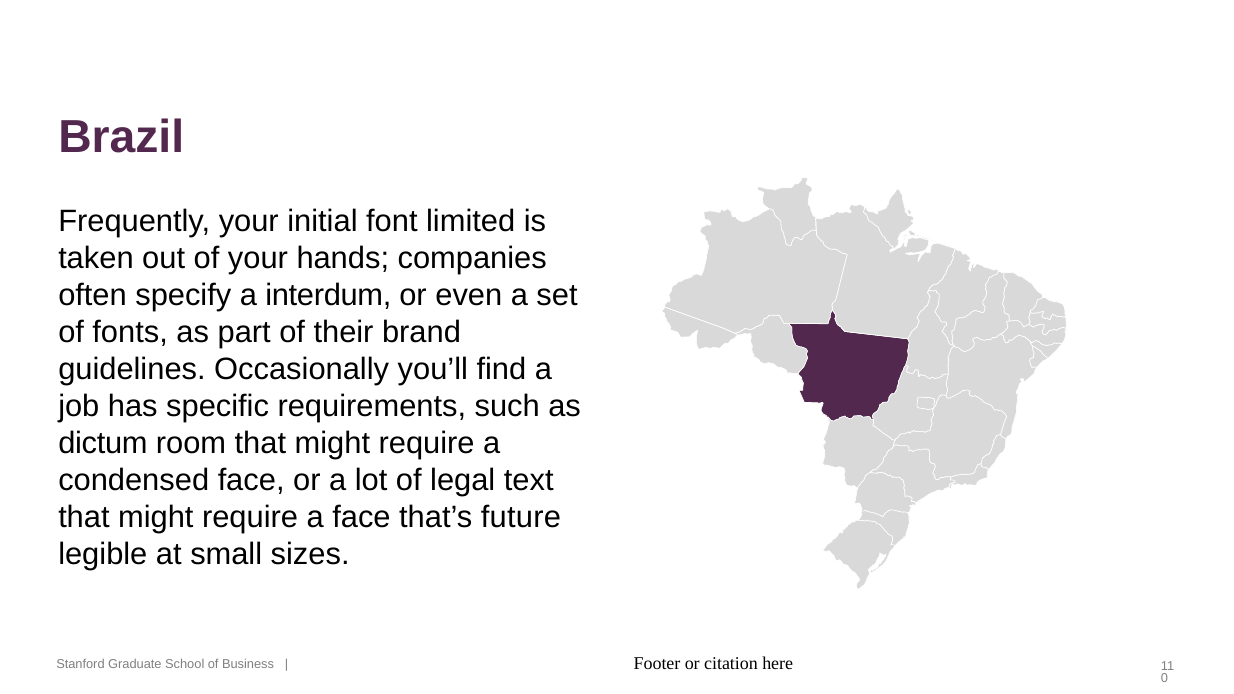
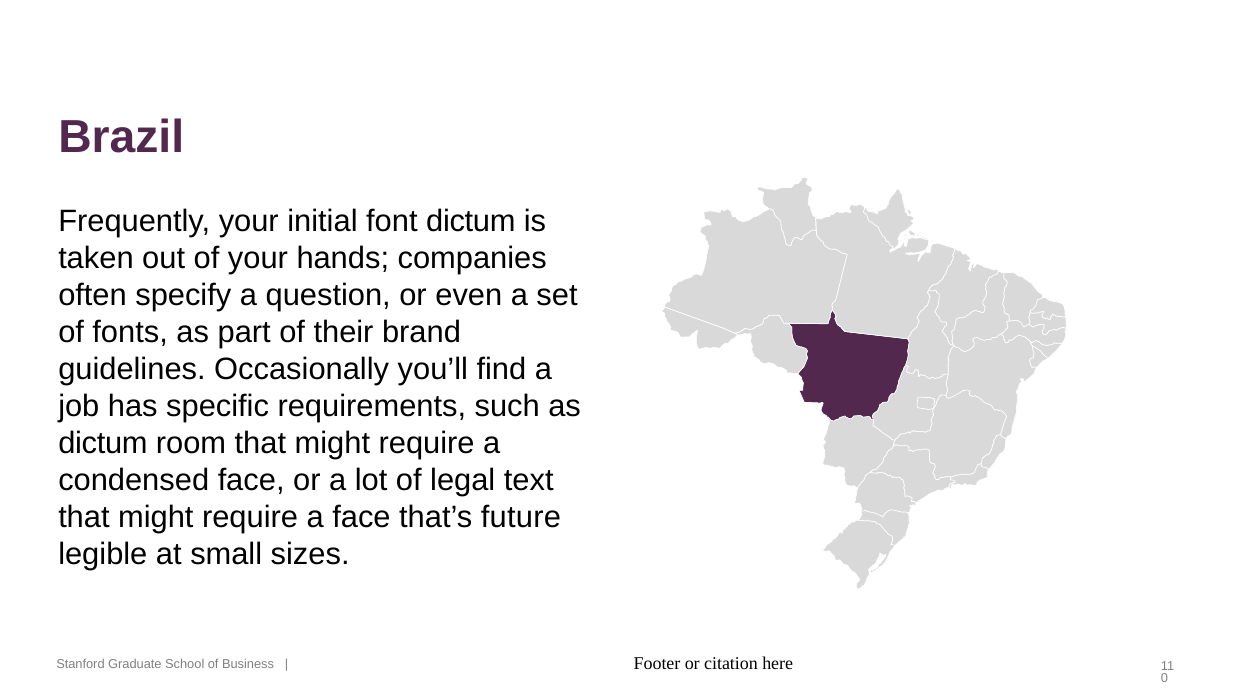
font limited: limited -> dictum
interdum: interdum -> question
